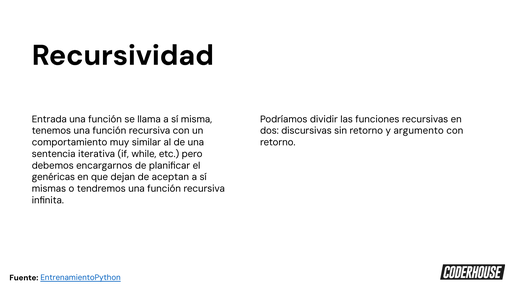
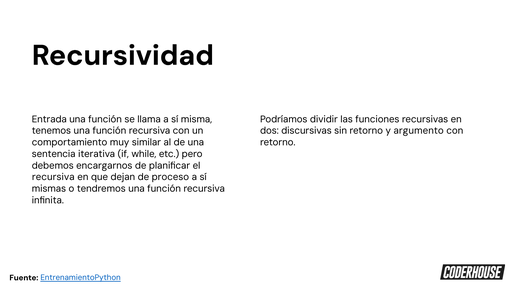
genéricas at (53, 177): genéricas -> recursiva
aceptan: aceptan -> proceso
